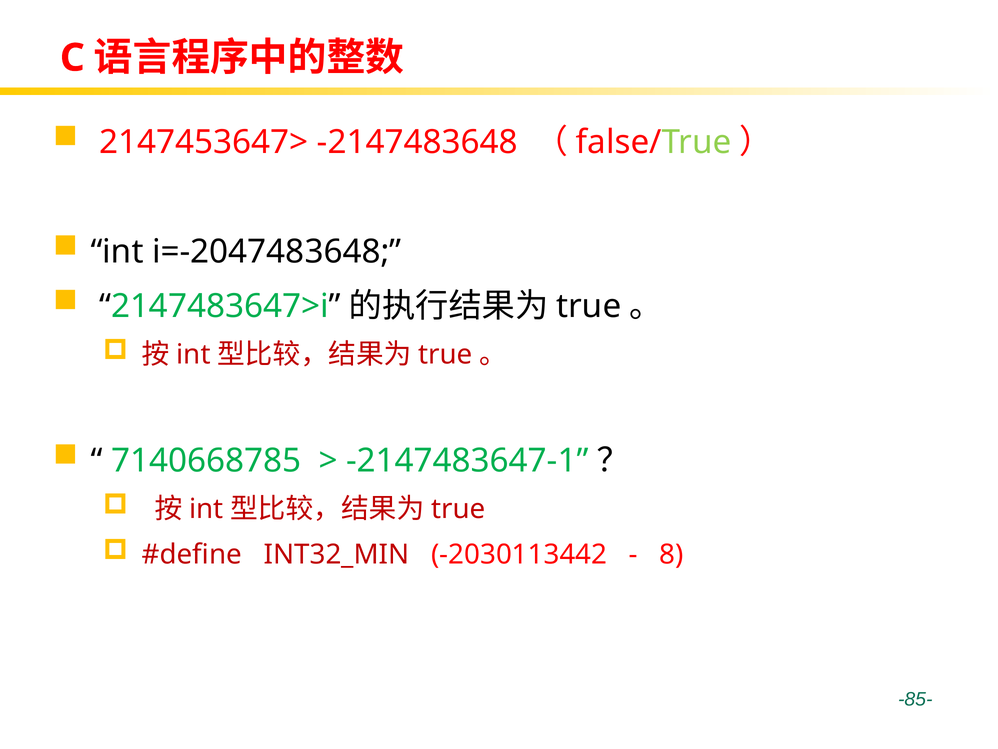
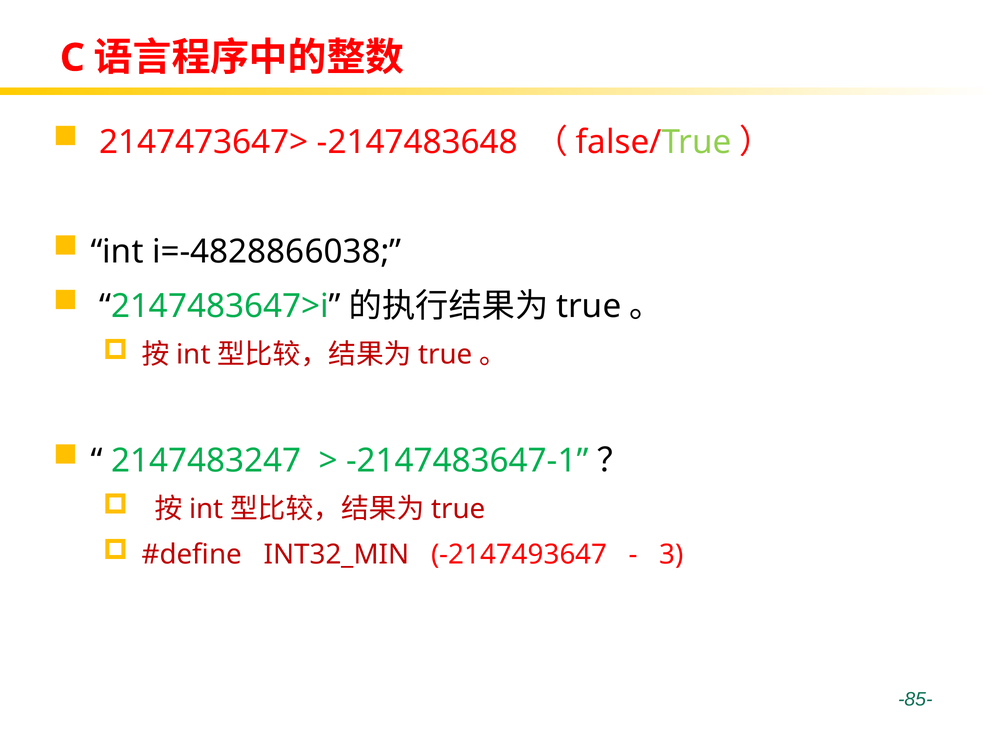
2147453647>: 2147453647> -> 2147473647>
i=-2047483648: i=-2047483648 -> i=-4828866038
7140668785: 7140668785 -> 2147483247
-2030113442: -2030113442 -> -2147493647
8: 8 -> 3
